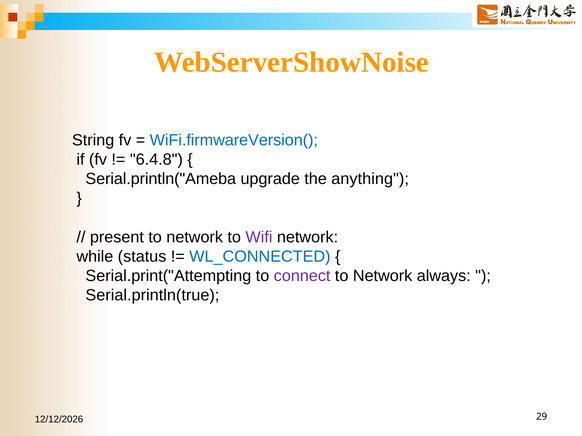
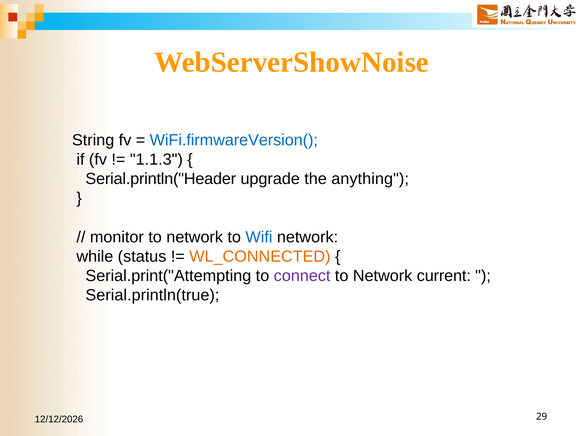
6.4.8: 6.4.8 -> 1.1.3
Serial.println("Ameba: Serial.println("Ameba -> Serial.println("Header
present: present -> monitor
Wifi colour: purple -> blue
WL_CONNECTED colour: blue -> orange
always: always -> current
